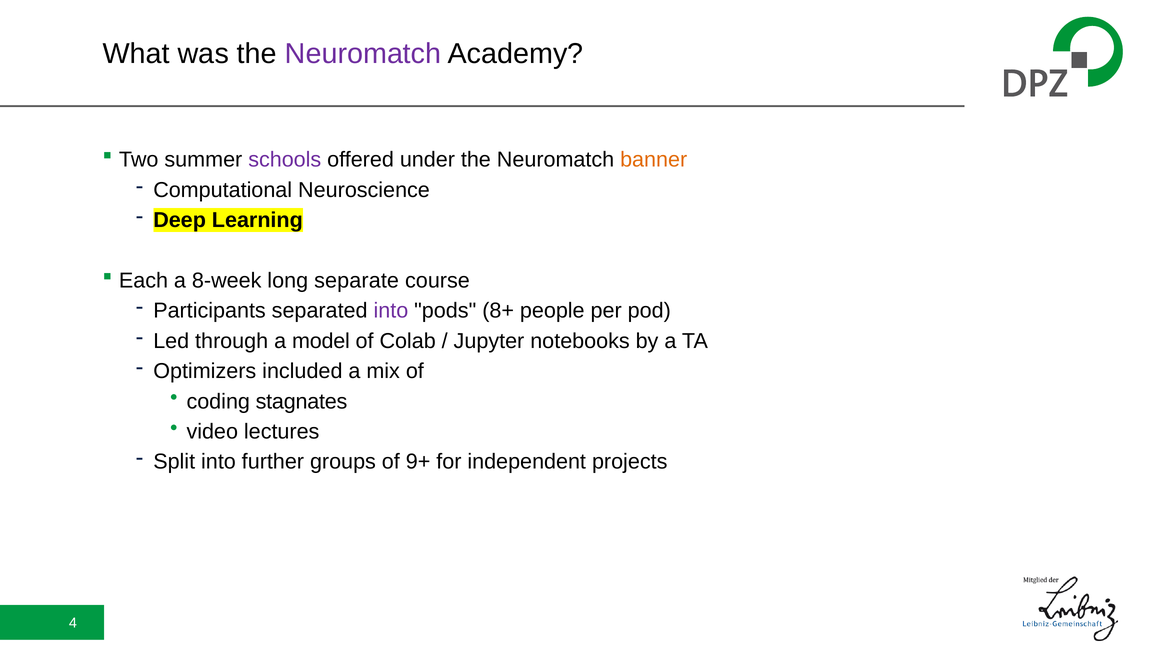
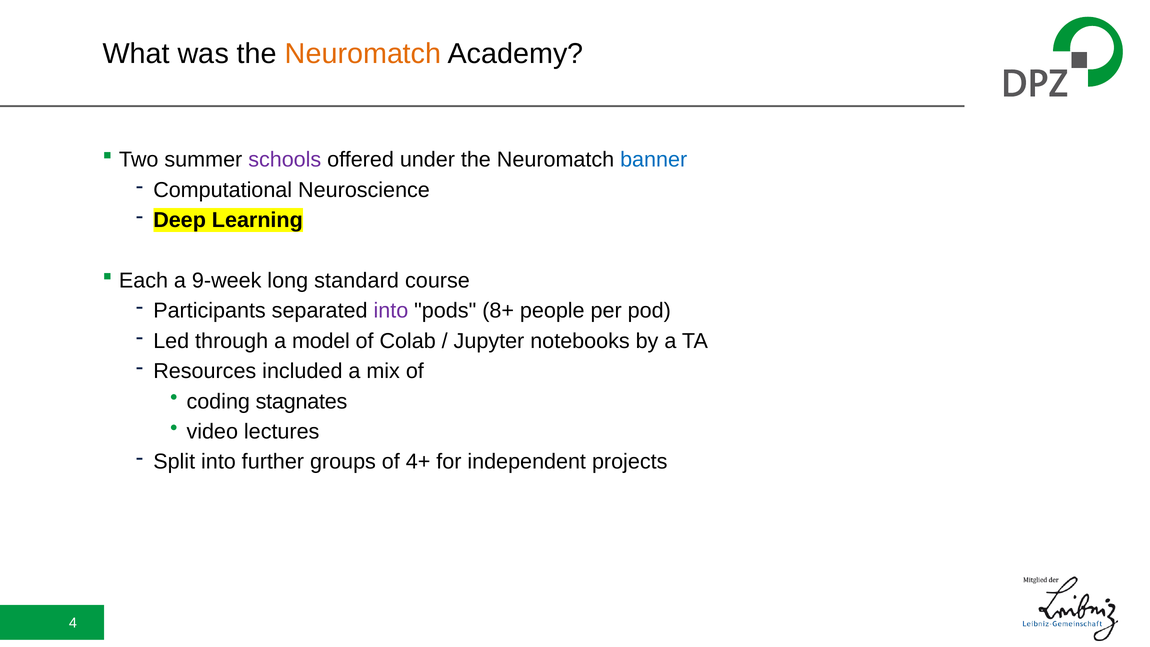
Neuromatch at (363, 54) colour: purple -> orange
banner colour: orange -> blue
8-week: 8-week -> 9-week
separate: separate -> standard
Optimizers: Optimizers -> Resources
9+: 9+ -> 4+
